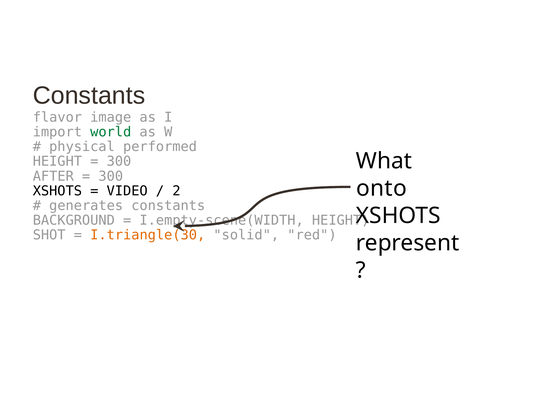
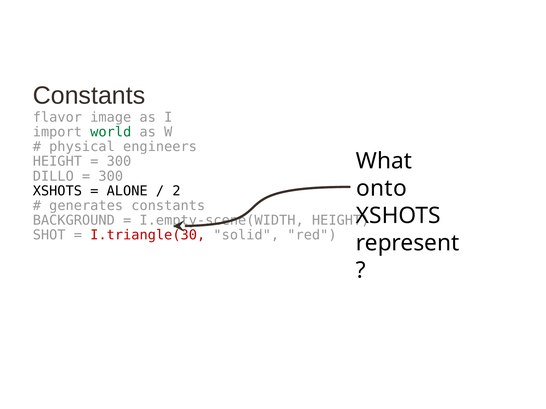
performed: performed -> engineers
AFTER: AFTER -> DILLO
VIDEO: VIDEO -> ALONE
I.triangle(30 colour: orange -> red
